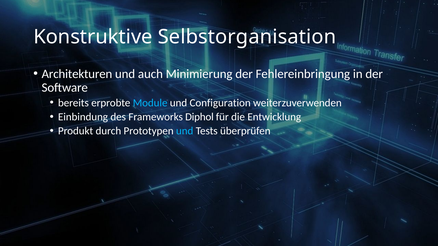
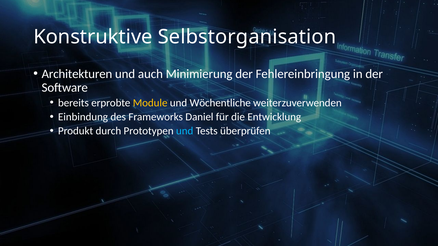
Module colour: light blue -> yellow
Configuration: Configuration -> Wöchentliche
Diphol: Diphol -> Daniel
